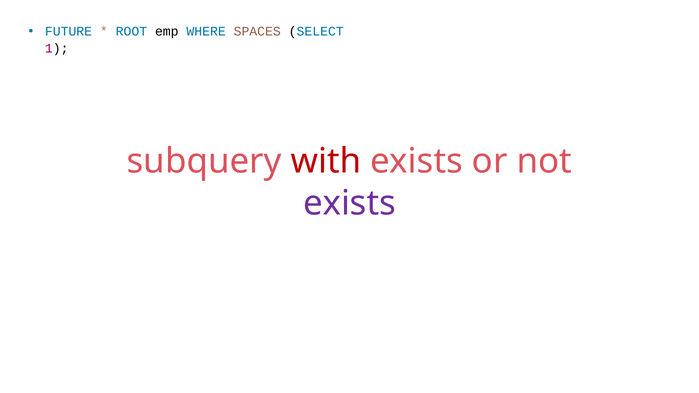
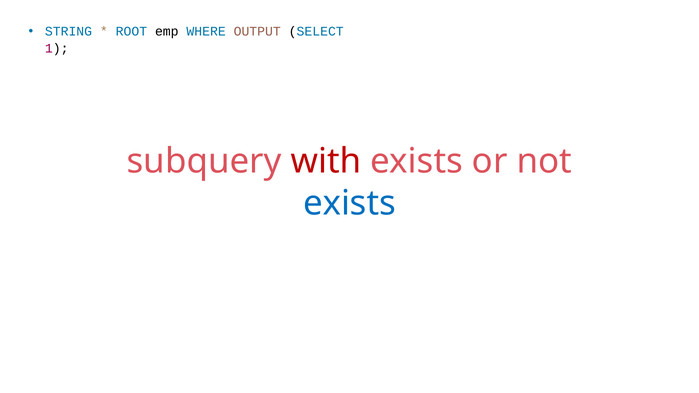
FUTURE: FUTURE -> STRING
SPACES: SPACES -> OUTPUT
exists at (349, 203) colour: purple -> blue
